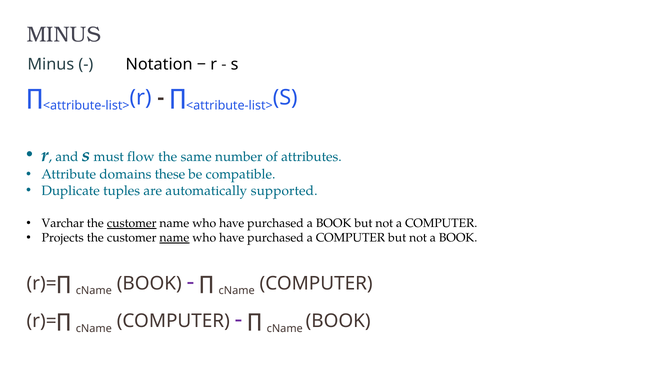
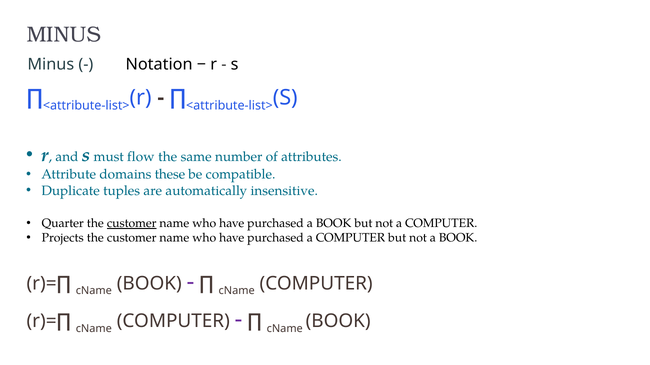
supported: supported -> insensitive
Varchar: Varchar -> Quarter
name at (174, 238) underline: present -> none
